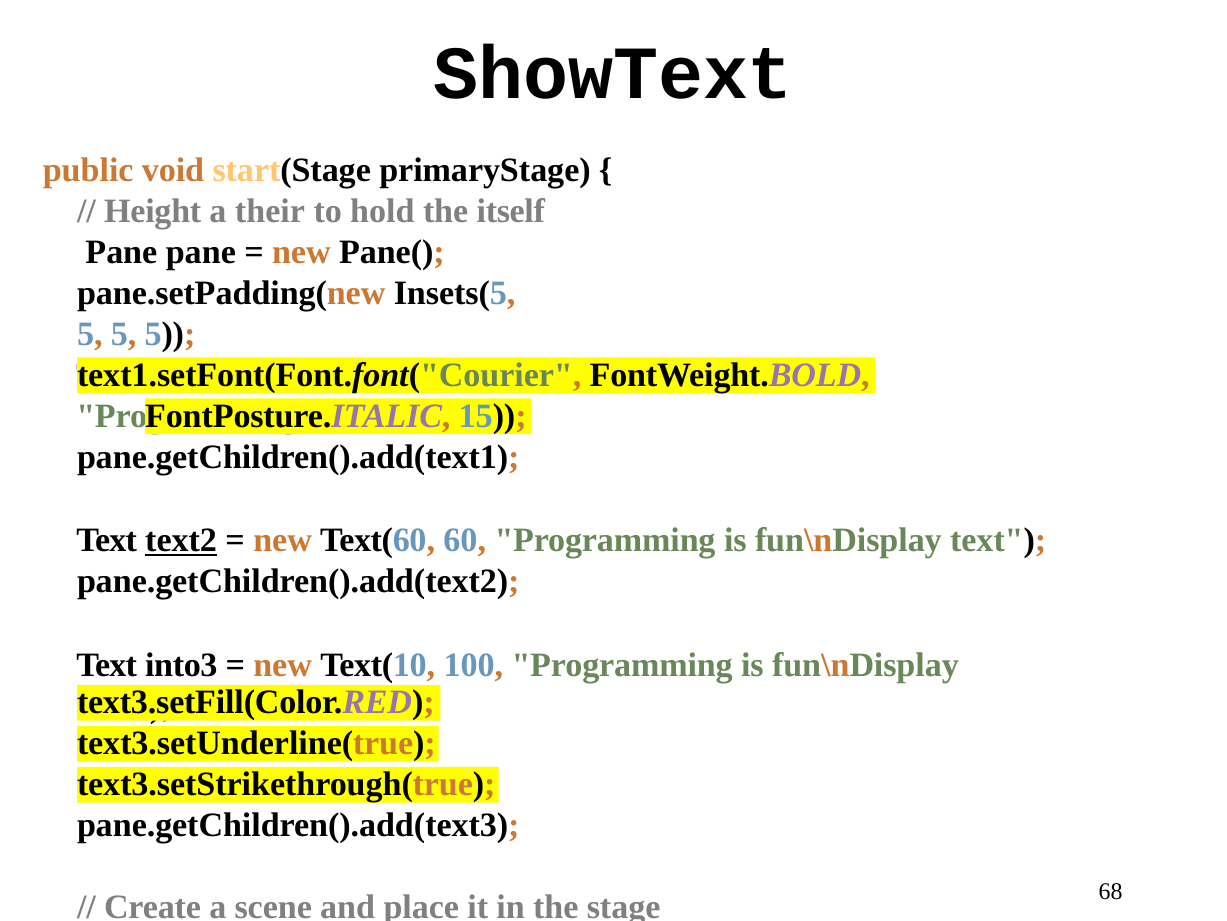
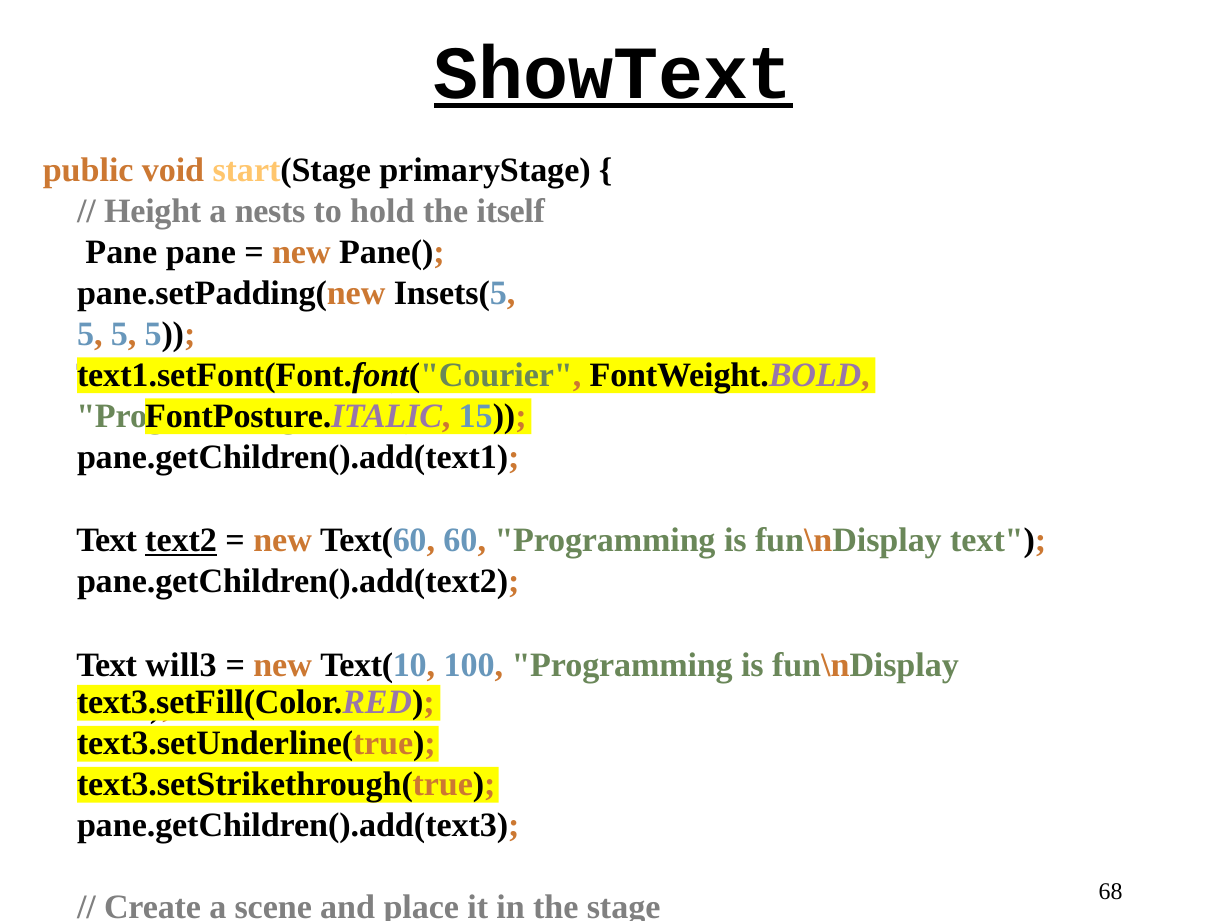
ShowText underline: none -> present
their: their -> nests
into3: into3 -> will3
